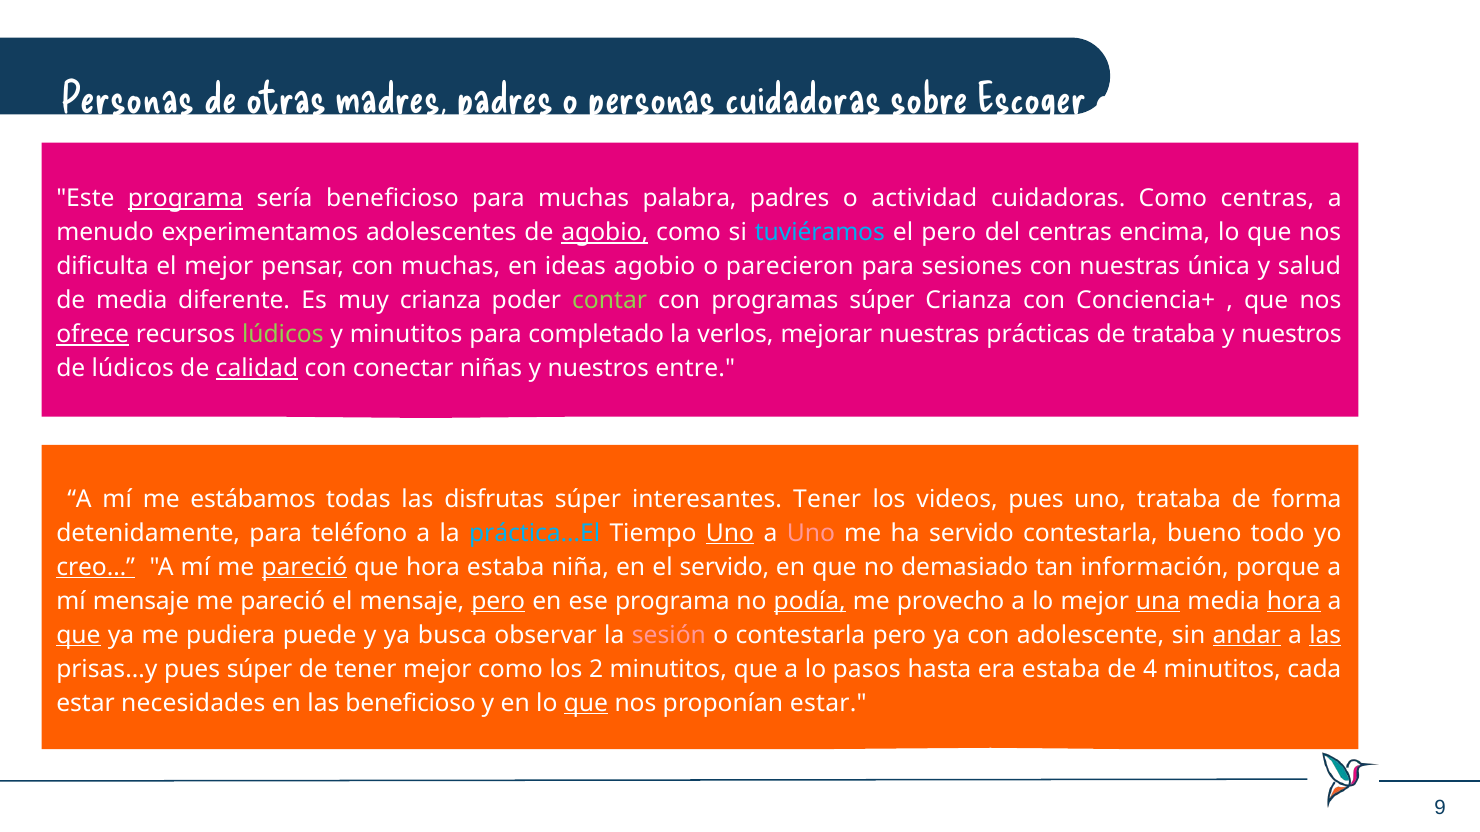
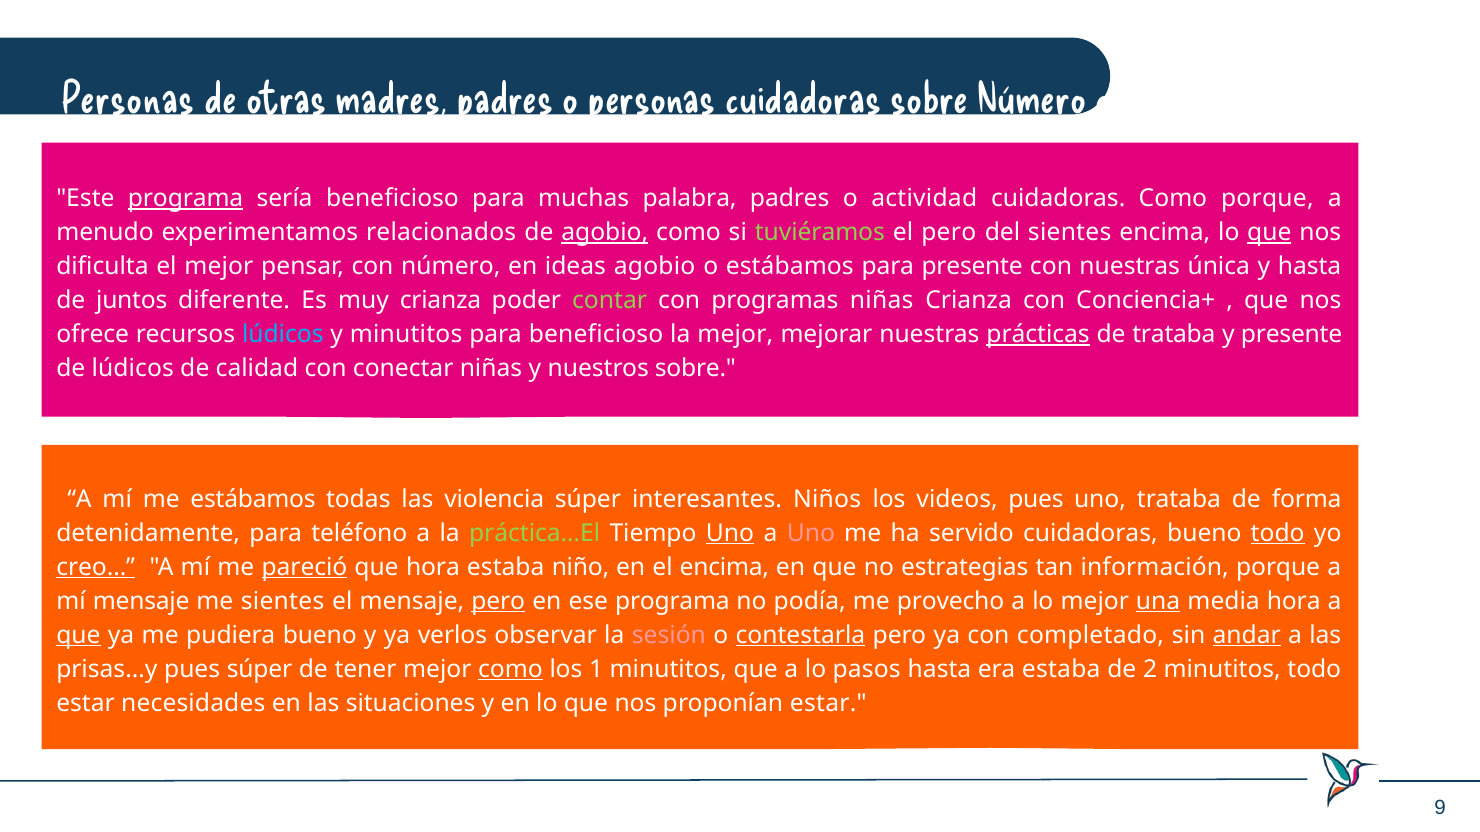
sobre Escoger: Escoger -> Número
Como centras: centras -> porque
adolescentes: adolescentes -> relacionados
tuviéramos colour: light blue -> light green
del centras: centras -> sientes
que at (1269, 233) underline: none -> present
con muchas: muchas -> número
o parecieron: parecieron -> estábamos
para sesiones: sesiones -> presente
y salud: salud -> hasta
de media: media -> juntos
programas súper: súper -> niñas
ofrece underline: present -> none
lúdicos at (283, 335) colour: light green -> light blue
para completado: completado -> beneficioso
la verlos: verlos -> mejor
prácticas underline: none -> present
nuestros at (1292, 335): nuestros -> presente
calidad underline: present -> none
nuestros entre: entre -> sobre
disfrutas: disfrutas -> violencia
interesantes Tener: Tener -> Niños
práctica…El colour: light blue -> light green
servido contestarla: contestarla -> cuidadoras
todo at (1278, 533) underline: none -> present
niña: niña -> niño
el servido: servido -> encima
demasiado: demasiado -> estrategias
pareció at (283, 601): pareció -> sientes
podía underline: present -> none
hora at (1294, 601) underline: present -> none
pudiera puede: puede -> bueno
busca: busca -> verlos
contestarla at (800, 635) underline: none -> present
adolescente: adolescente -> completado
las at (1325, 635) underline: present -> none
como at (510, 669) underline: none -> present
2: 2 -> 1
4: 4 -> 2
minutitos cada: cada -> todo
las beneficioso: beneficioso -> situaciones
que at (586, 703) underline: present -> none
